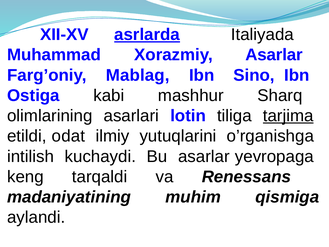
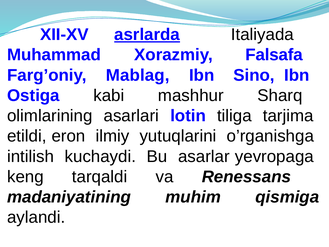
Xorazmiy Asarlar: Asarlar -> Falsafa
tarjima underline: present -> none
odat: odat -> eron
